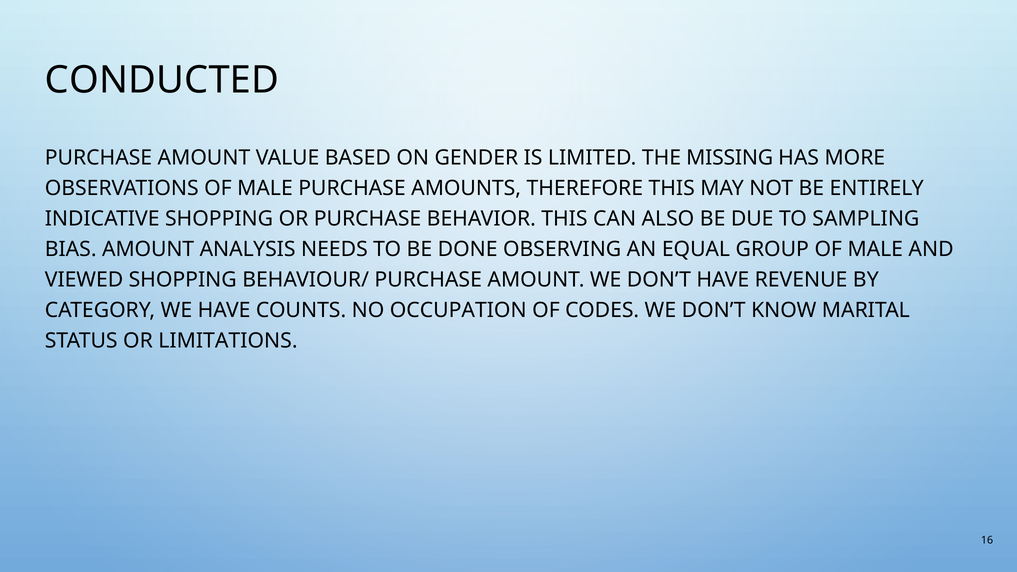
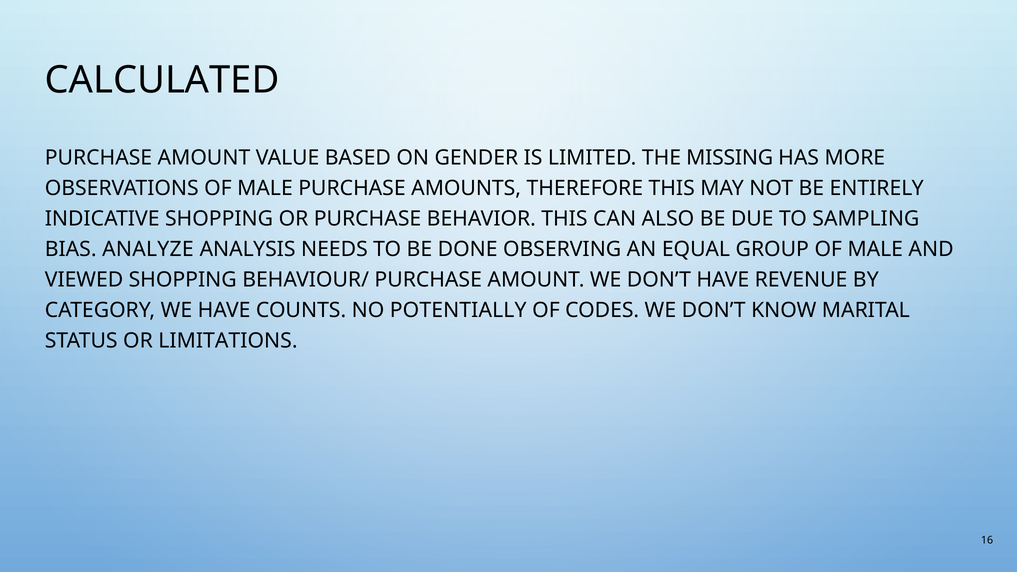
CONDUCTED: CONDUCTED -> CALCULATED
BIAS AMOUNT: AMOUNT -> ANALYZE
OCCUPATION: OCCUPATION -> POTENTIALLY
